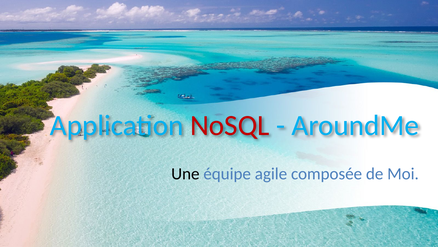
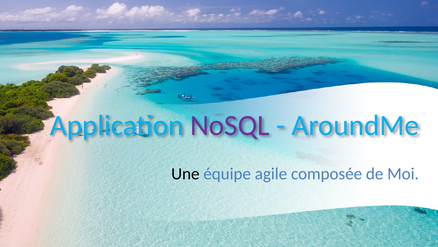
NoSQL colour: red -> purple
